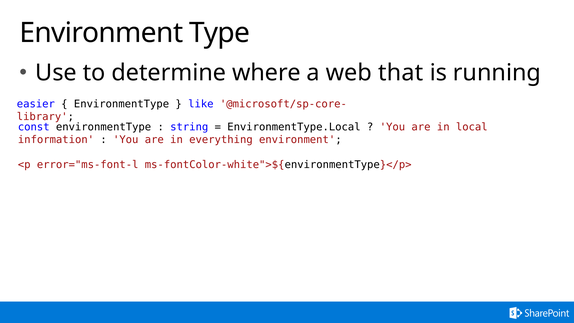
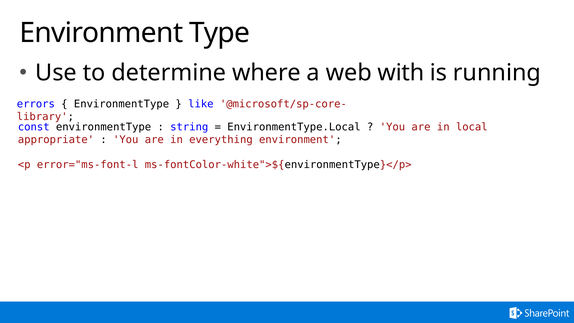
that: that -> with
easier: easier -> errors
information: information -> appropriate
